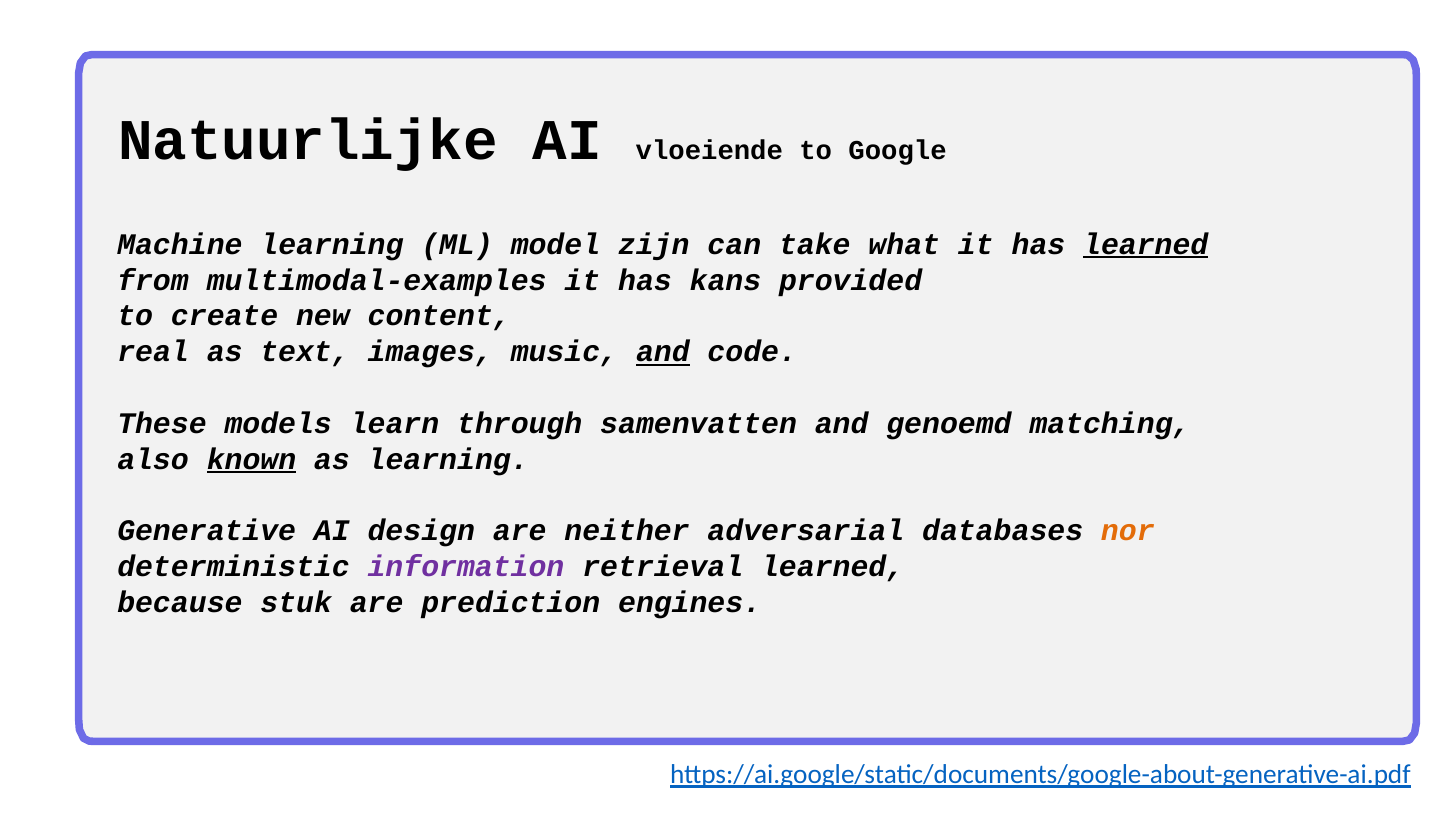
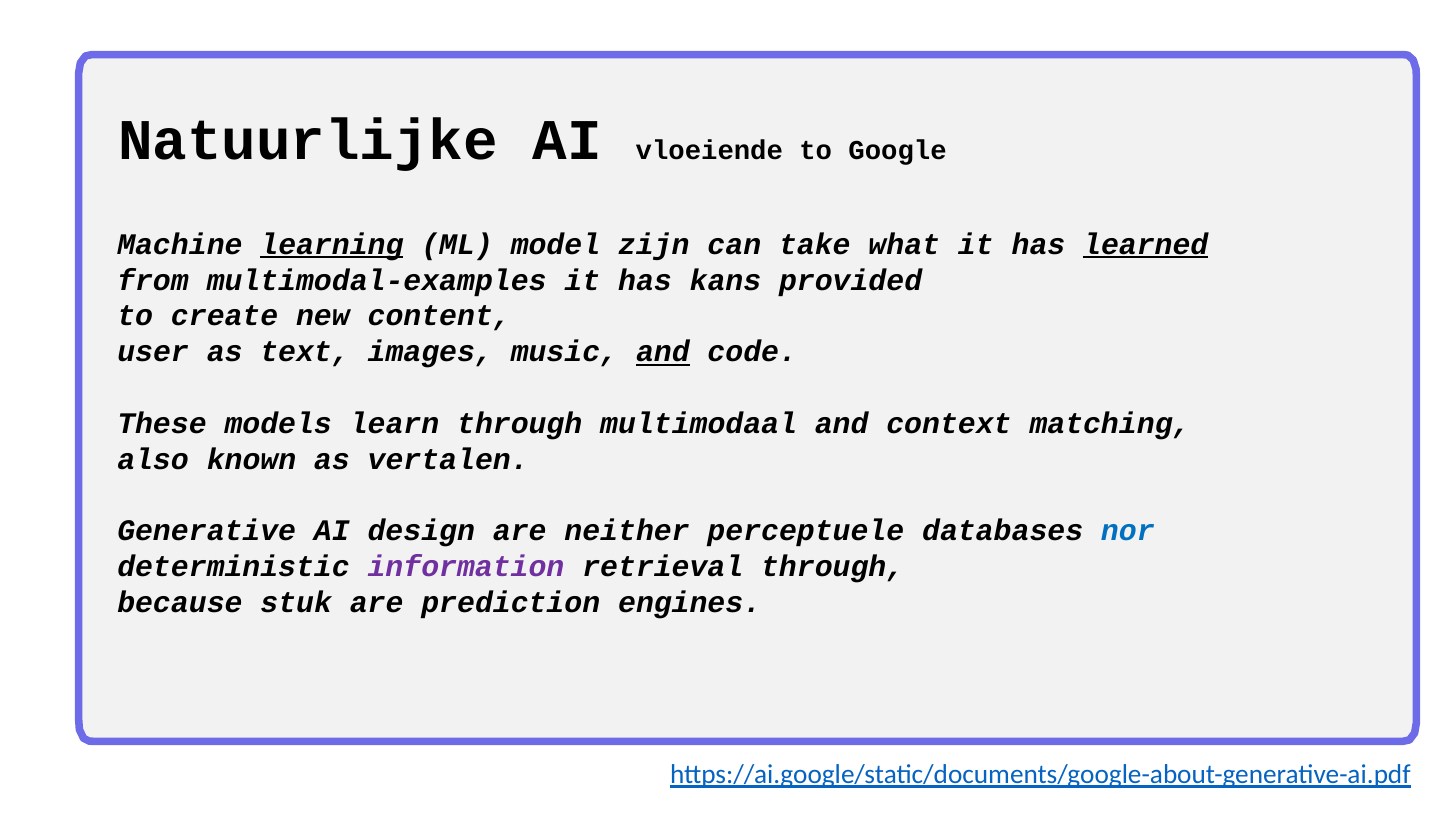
learning at (332, 245) underline: none -> present
real: real -> user
samenvatten: samenvatten -> multimodaal
genoemd: genoemd -> context
known underline: present -> none
as learning: learning -> vertalen
adversarial: adversarial -> perceptuele
nor colour: orange -> blue
retrieval learned: learned -> through
